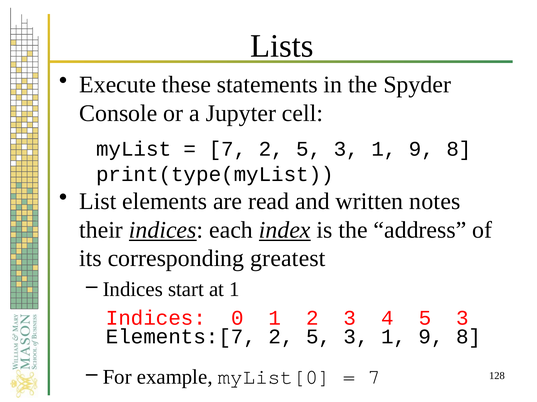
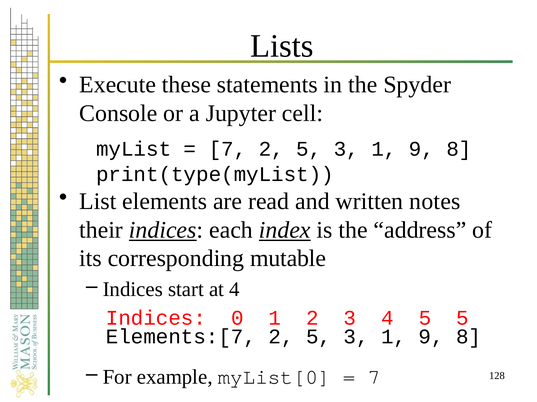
greatest: greatest -> mutable
at 1: 1 -> 4
4 5 3: 3 -> 5
